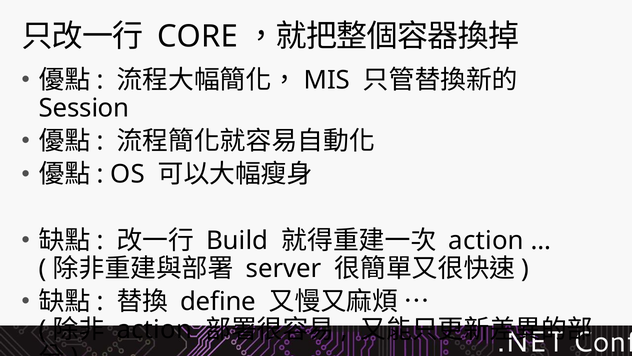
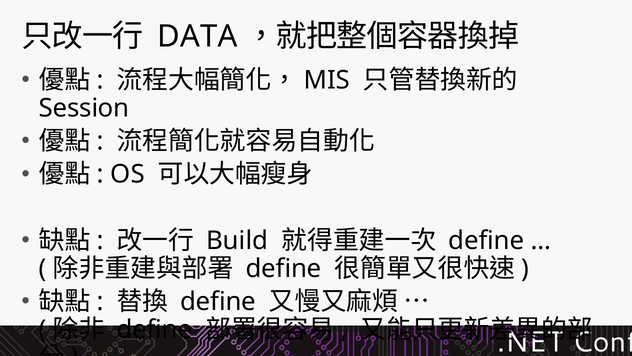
CORE: CORE -> DATA
action at (486, 240): action -> define
server at (284, 268): server -> define
action at (154, 329): action -> define
